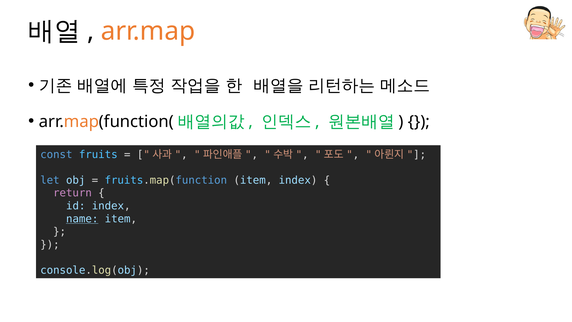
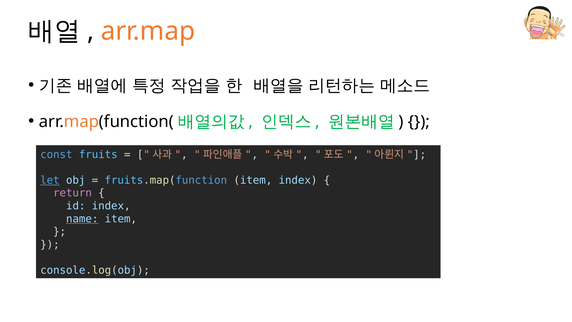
let underline: none -> present
